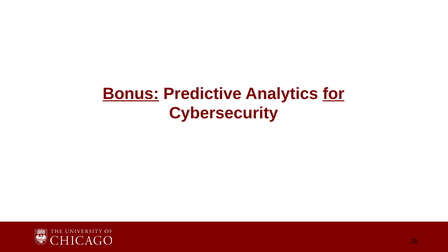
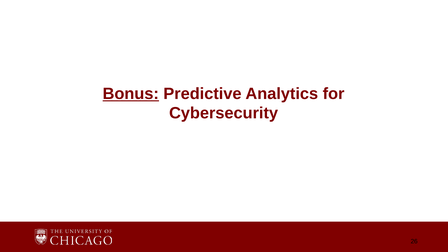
for underline: present -> none
